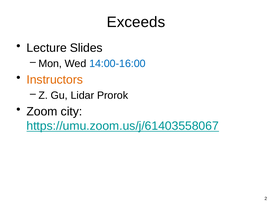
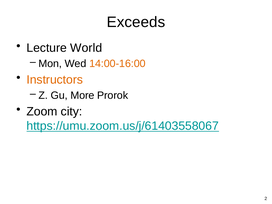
Slides: Slides -> World
14:00-16:00 colour: blue -> orange
Lidar: Lidar -> More
